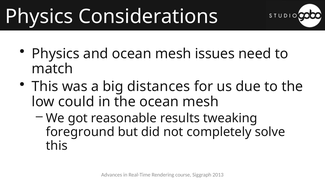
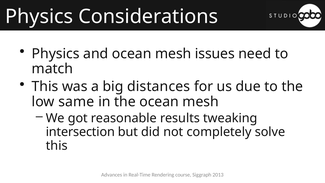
could: could -> same
foreground: foreground -> intersection
